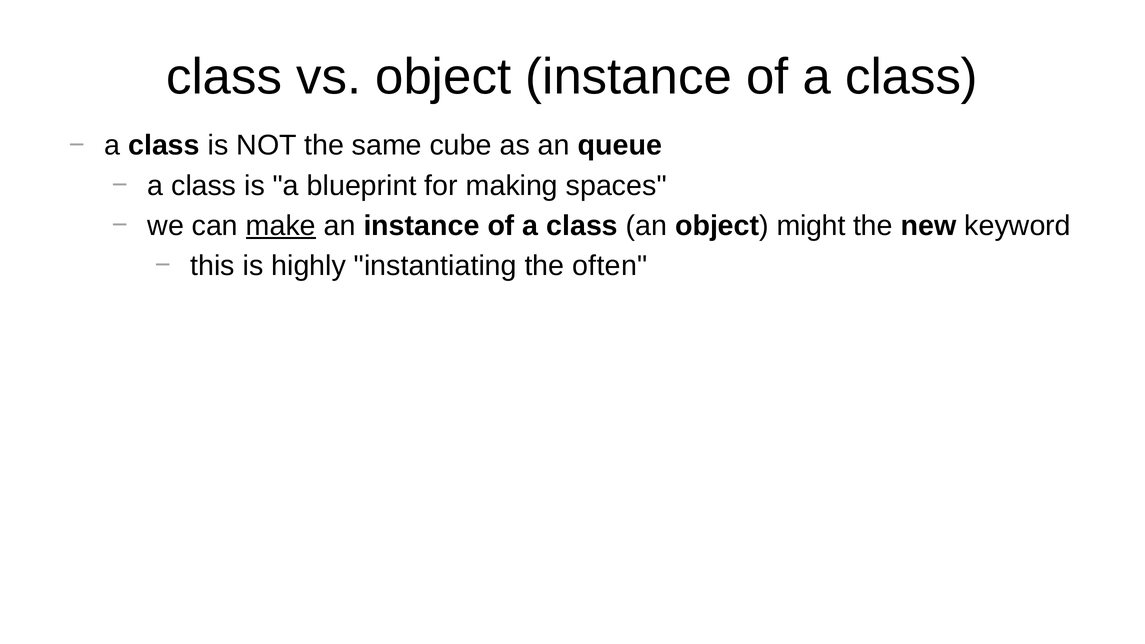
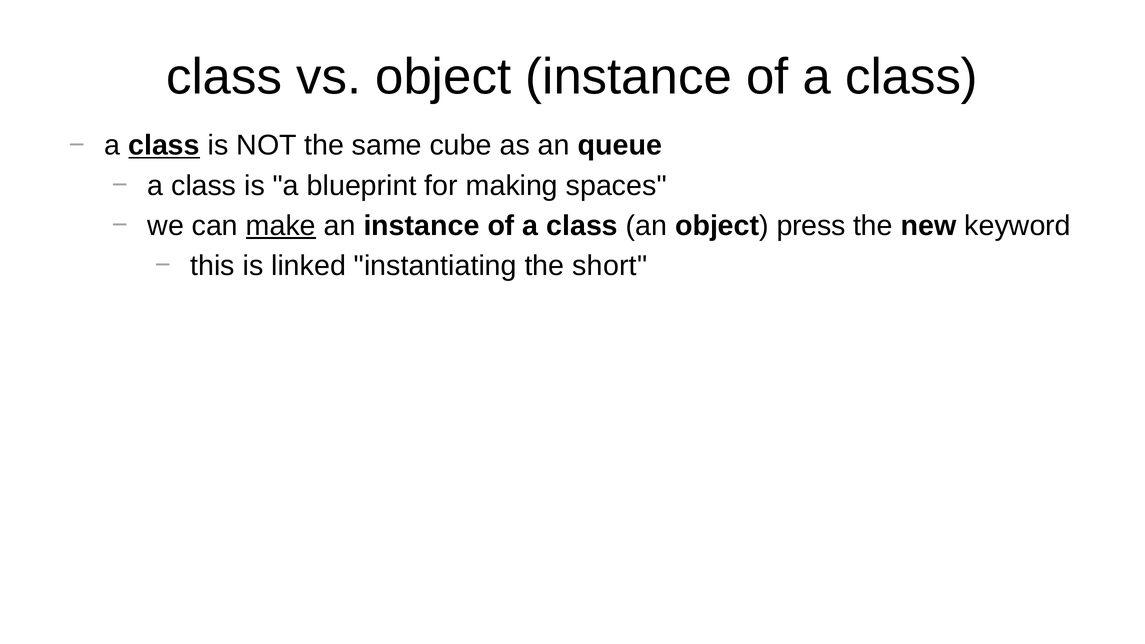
class at (164, 146) underline: none -> present
might: might -> press
highly: highly -> linked
often: often -> short
